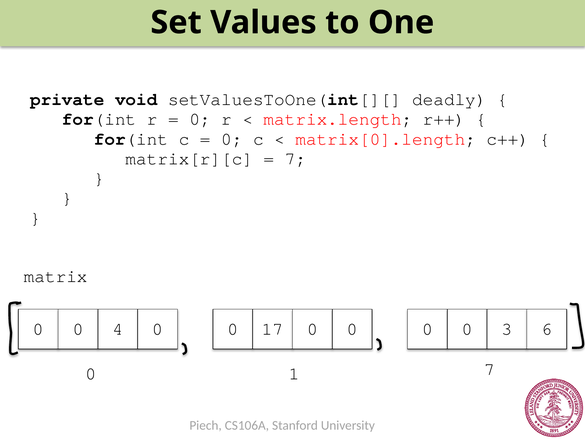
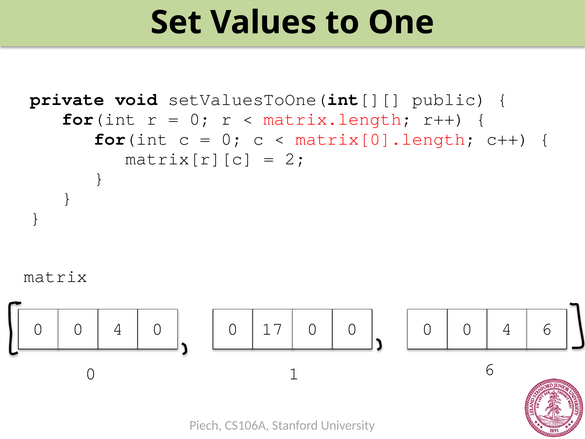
deadly: deadly -> public
7 at (296, 158): 7 -> 2
0 0 0 3: 3 -> 4
1 7: 7 -> 6
